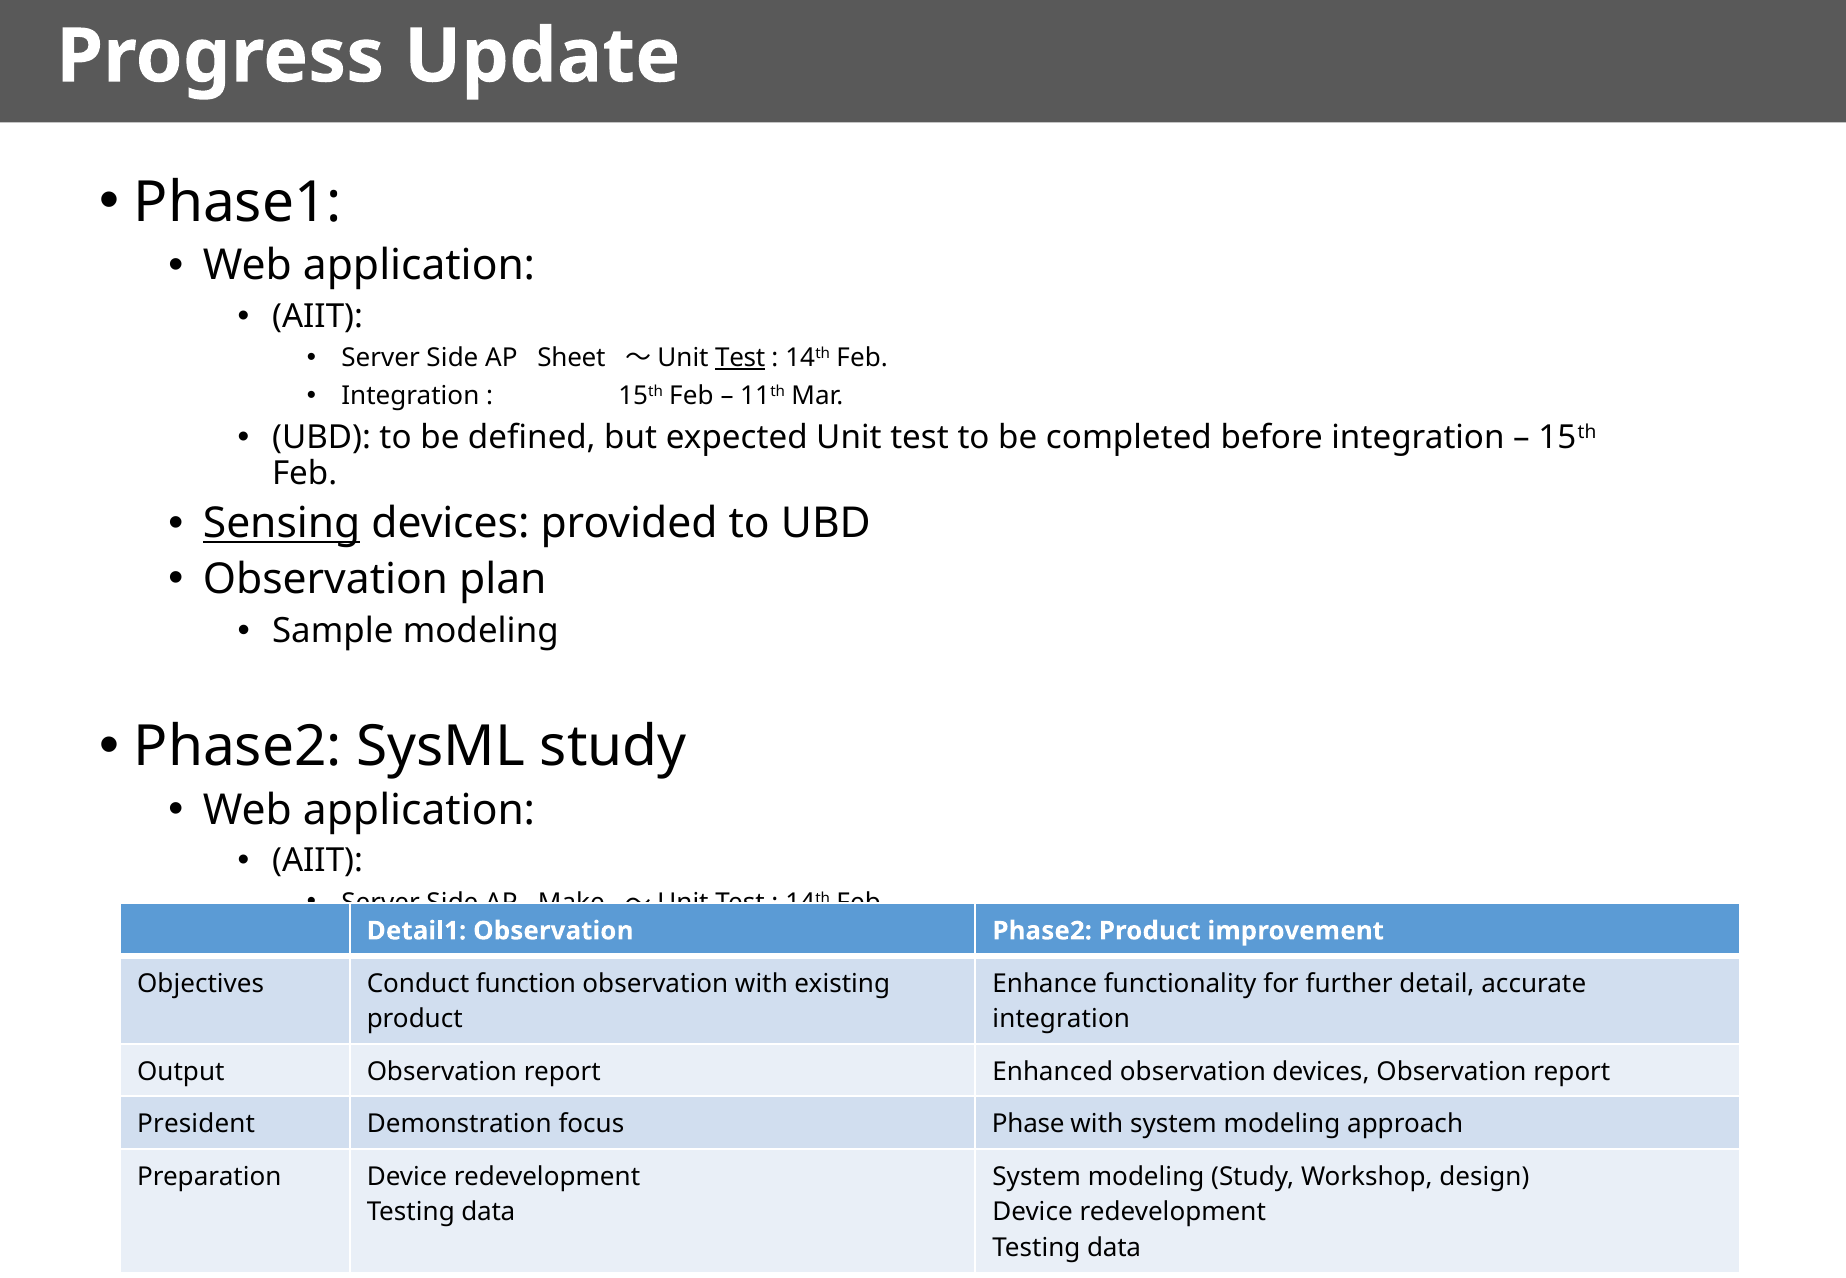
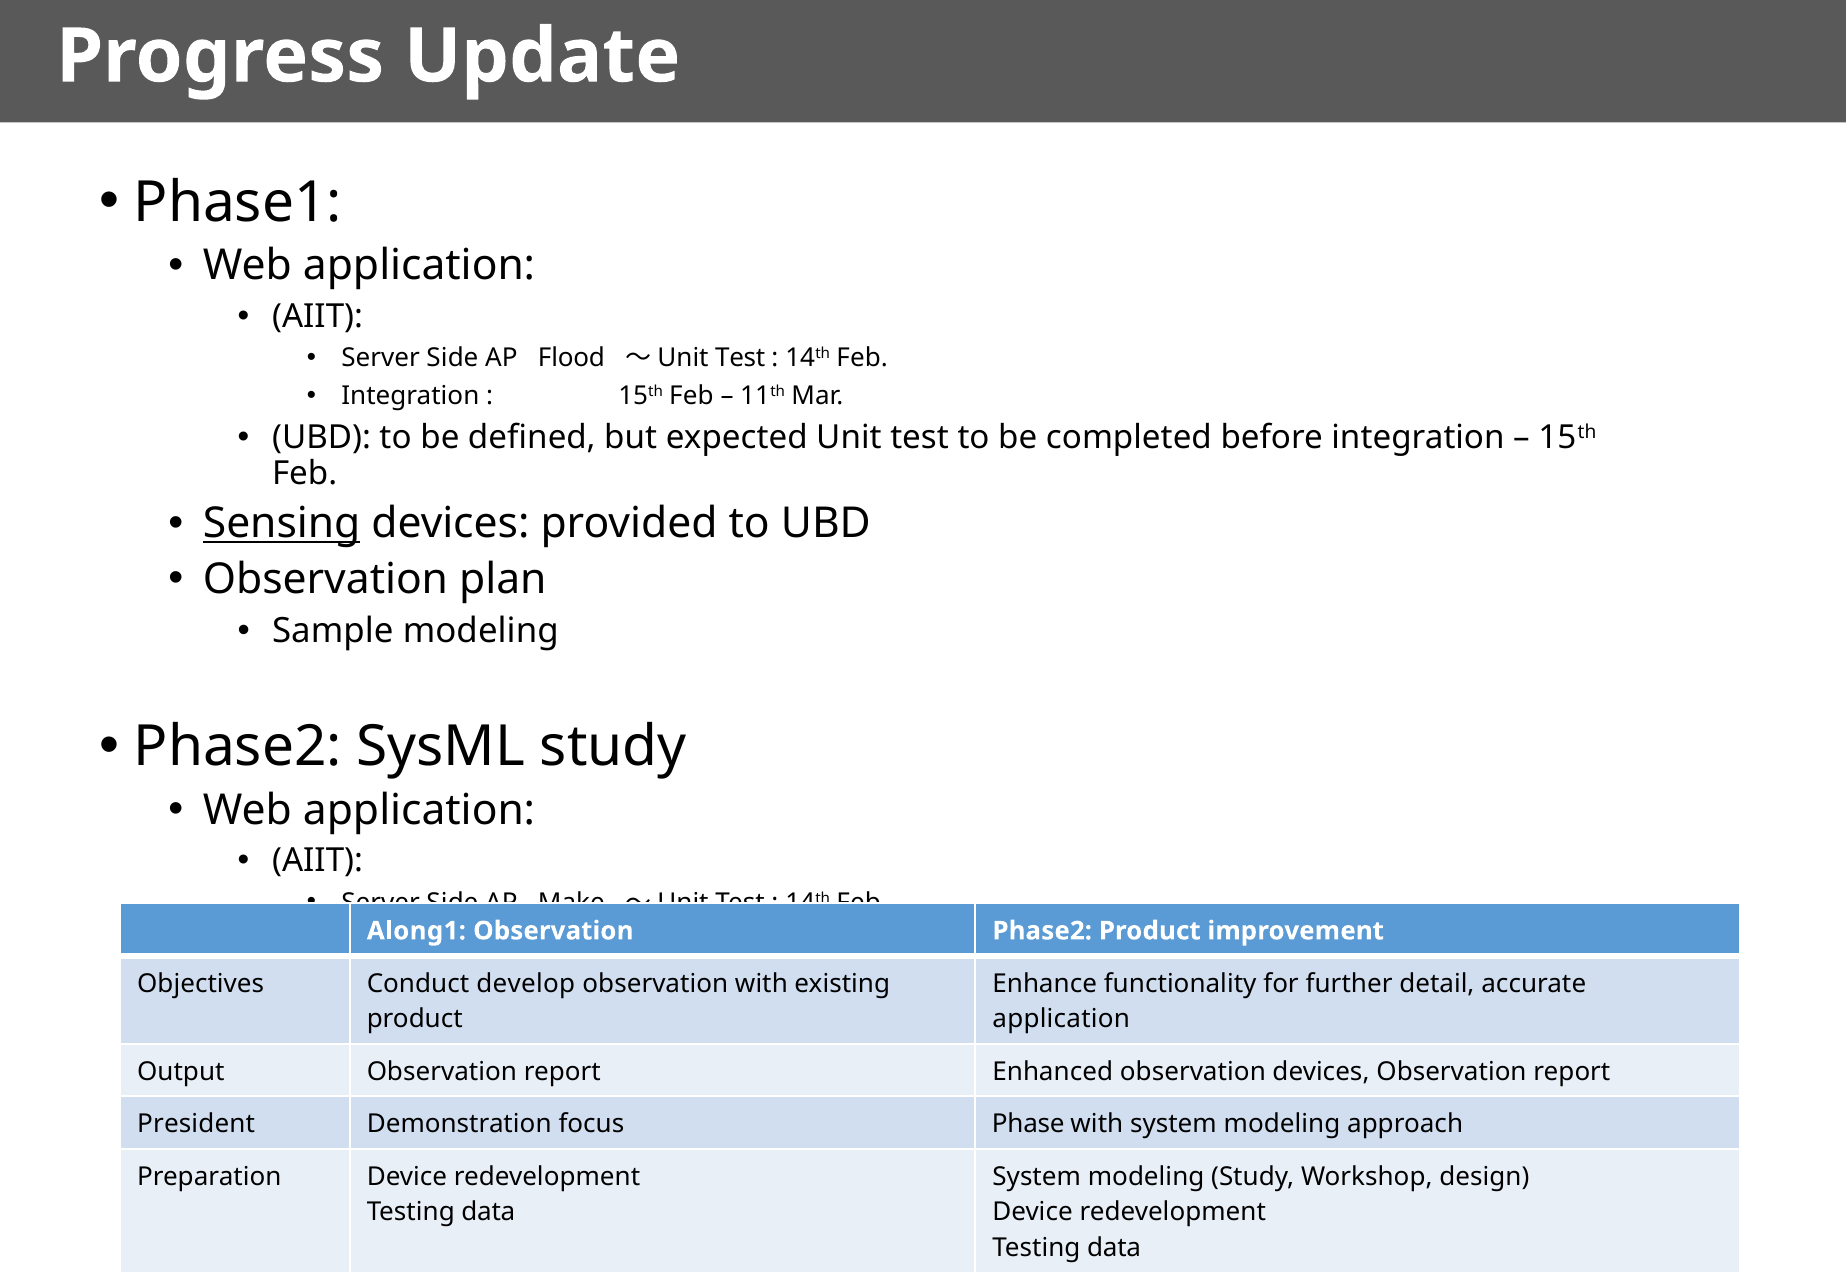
Sheet: Sheet -> Flood
Test at (740, 358) underline: present -> none
Detail1: Detail1 -> Along1
function: function -> develop
integration at (1061, 1019): integration -> application
